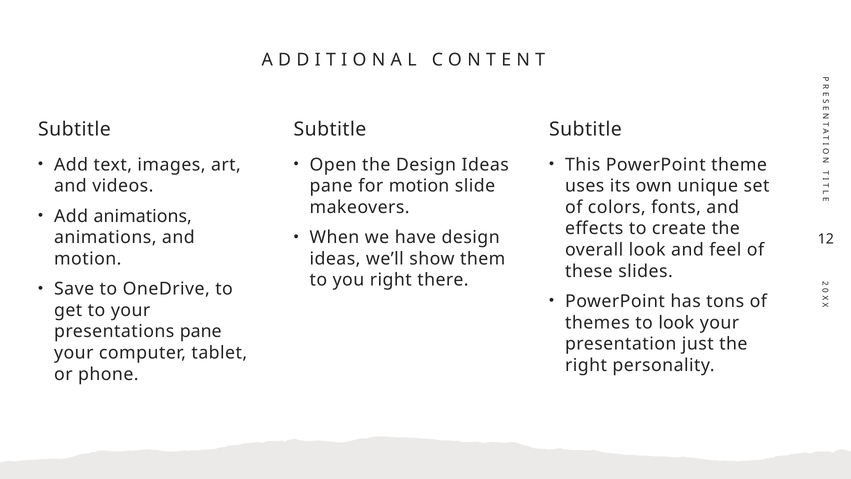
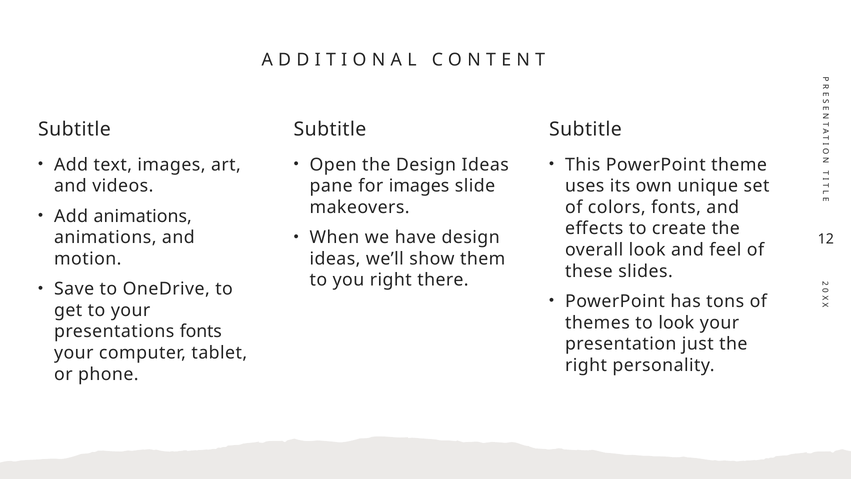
for motion: motion -> images
presentations pane: pane -> fonts
